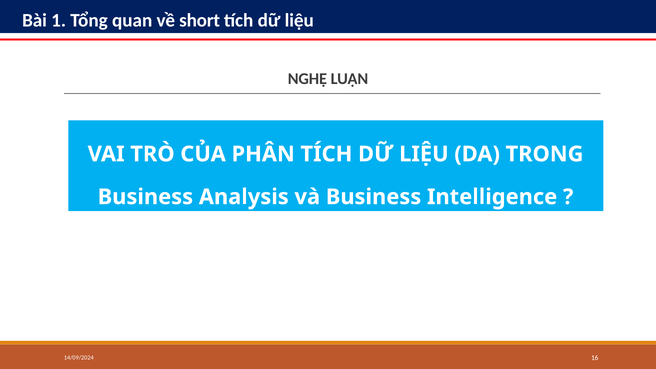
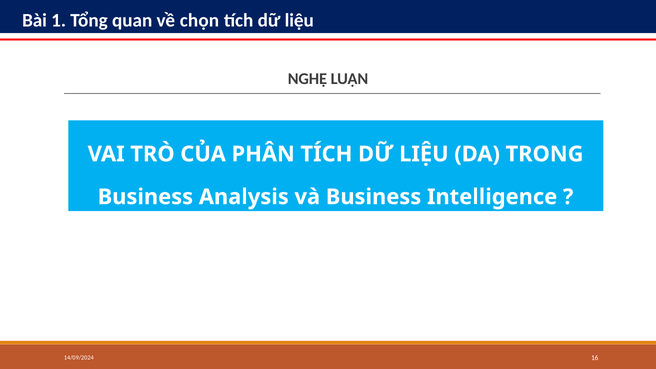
short: short -> chọn
